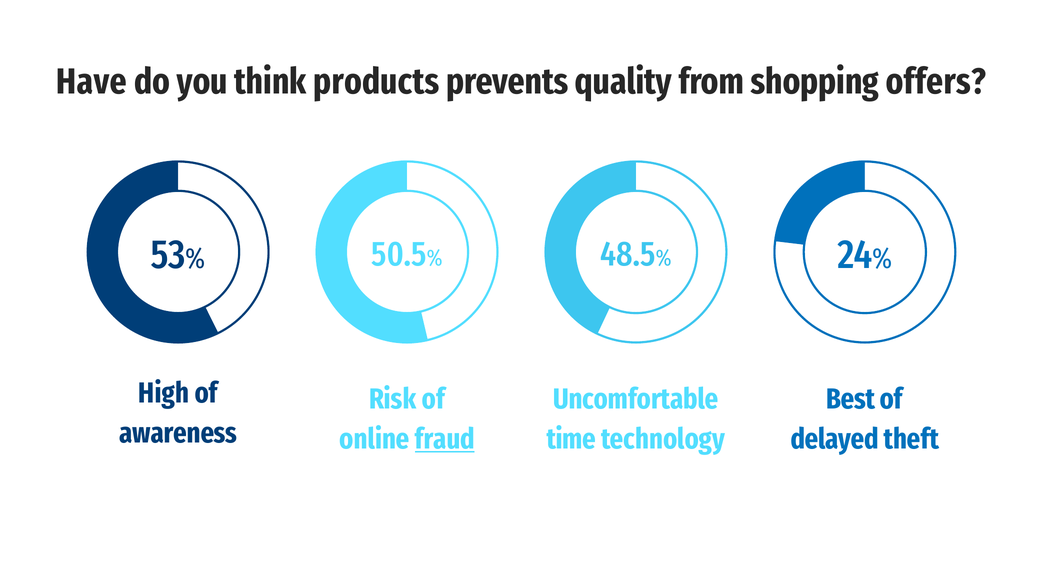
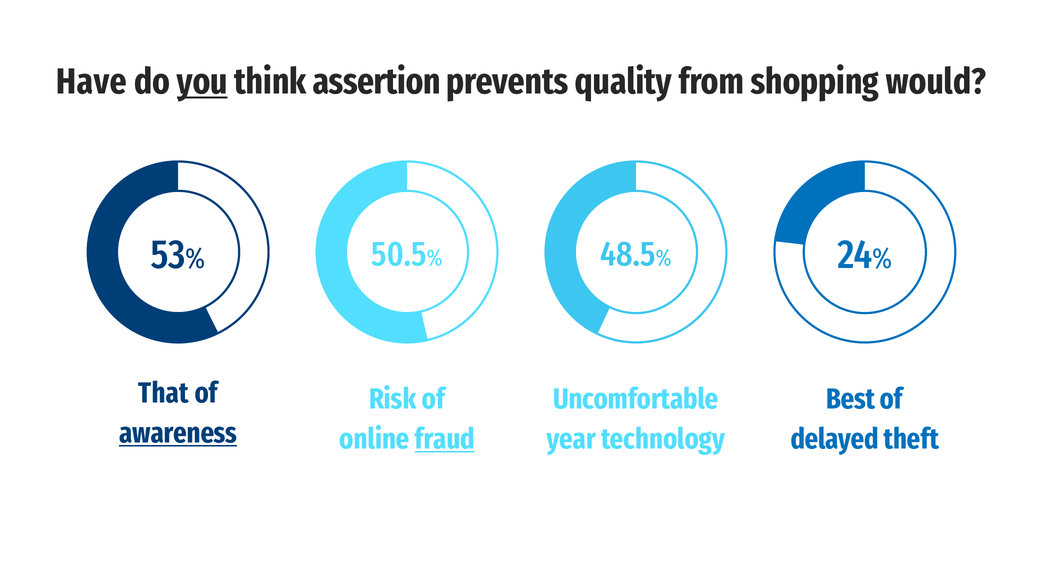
you underline: none -> present
products: products -> assertion
offers: offers -> would
High: High -> That
awareness underline: none -> present
time: time -> year
